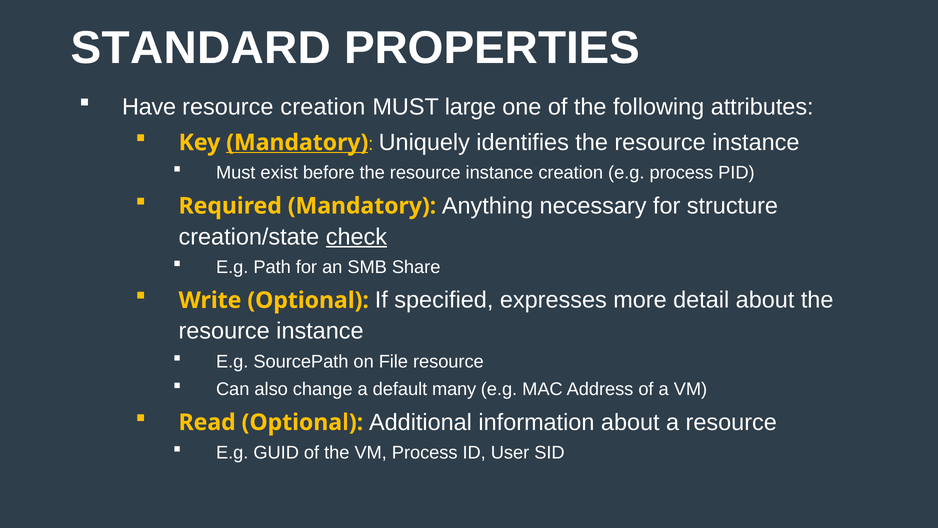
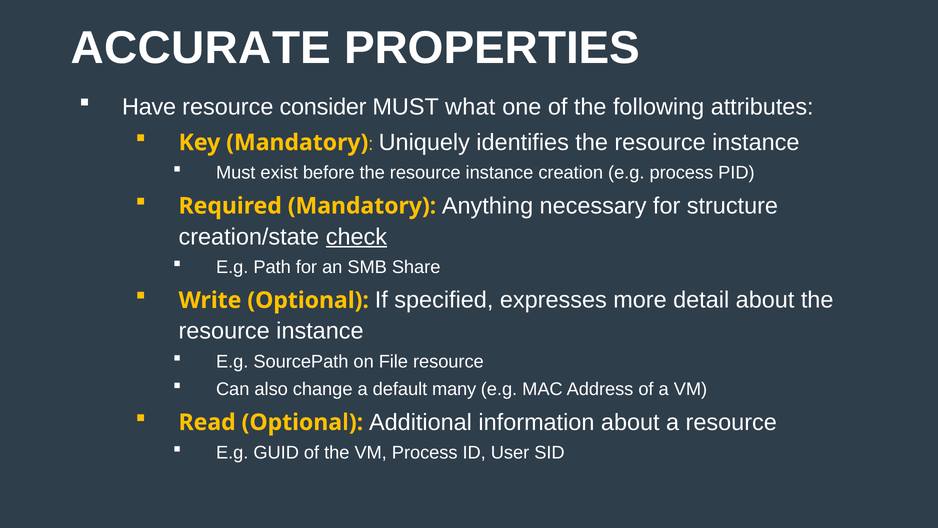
STANDARD: STANDARD -> ACCURATE
resource creation: creation -> consider
large: large -> what
Mandatory at (297, 142) underline: present -> none
